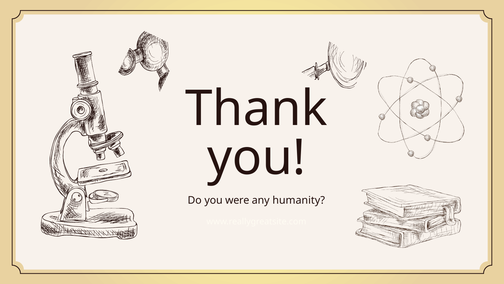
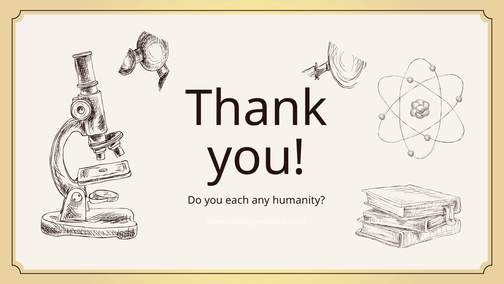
were: were -> each
